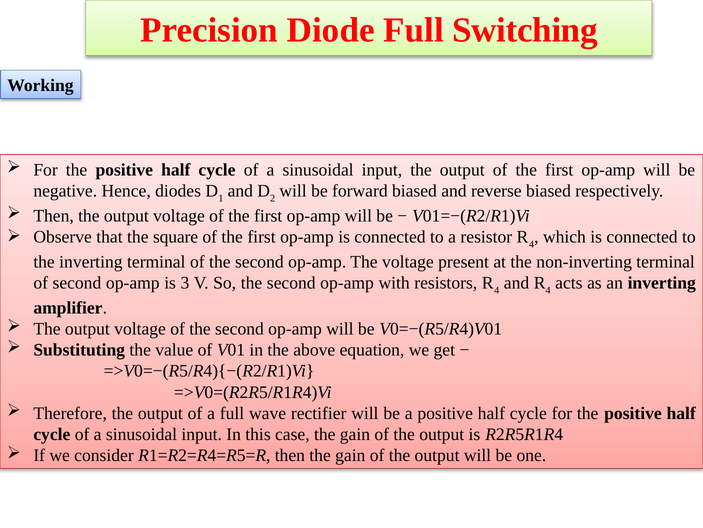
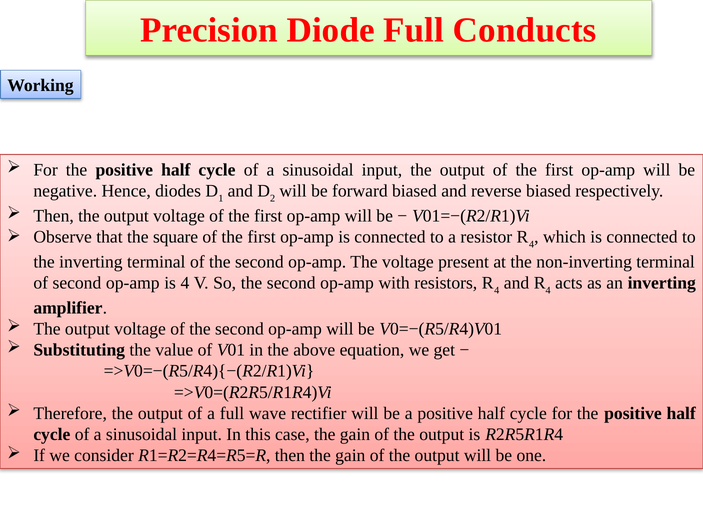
Switching: Switching -> Conducts
is 3: 3 -> 4
